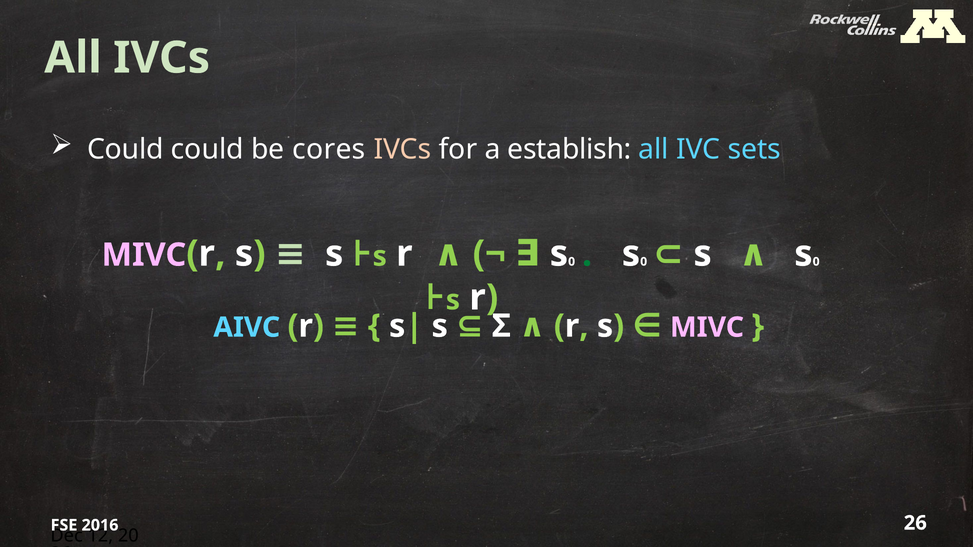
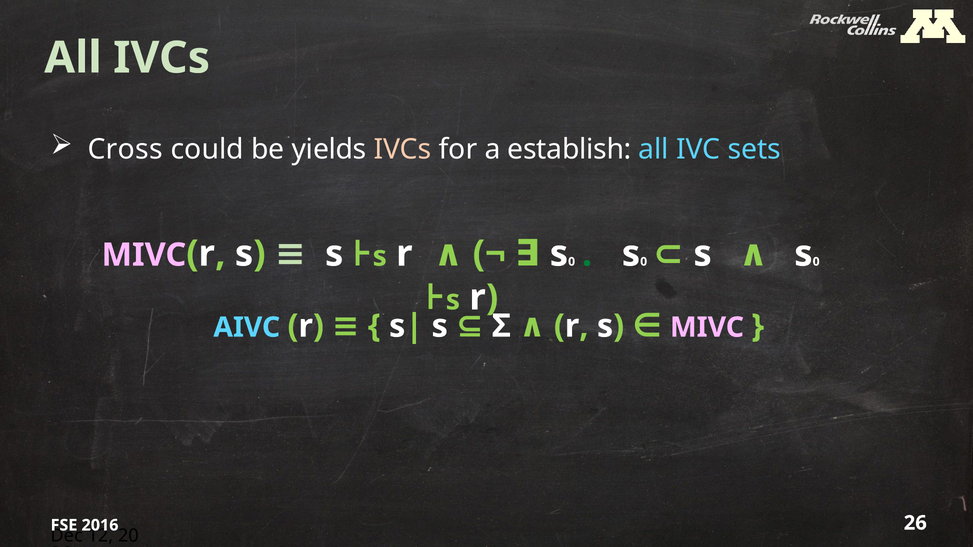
Could at (125, 150): Could -> Cross
cores: cores -> yields
